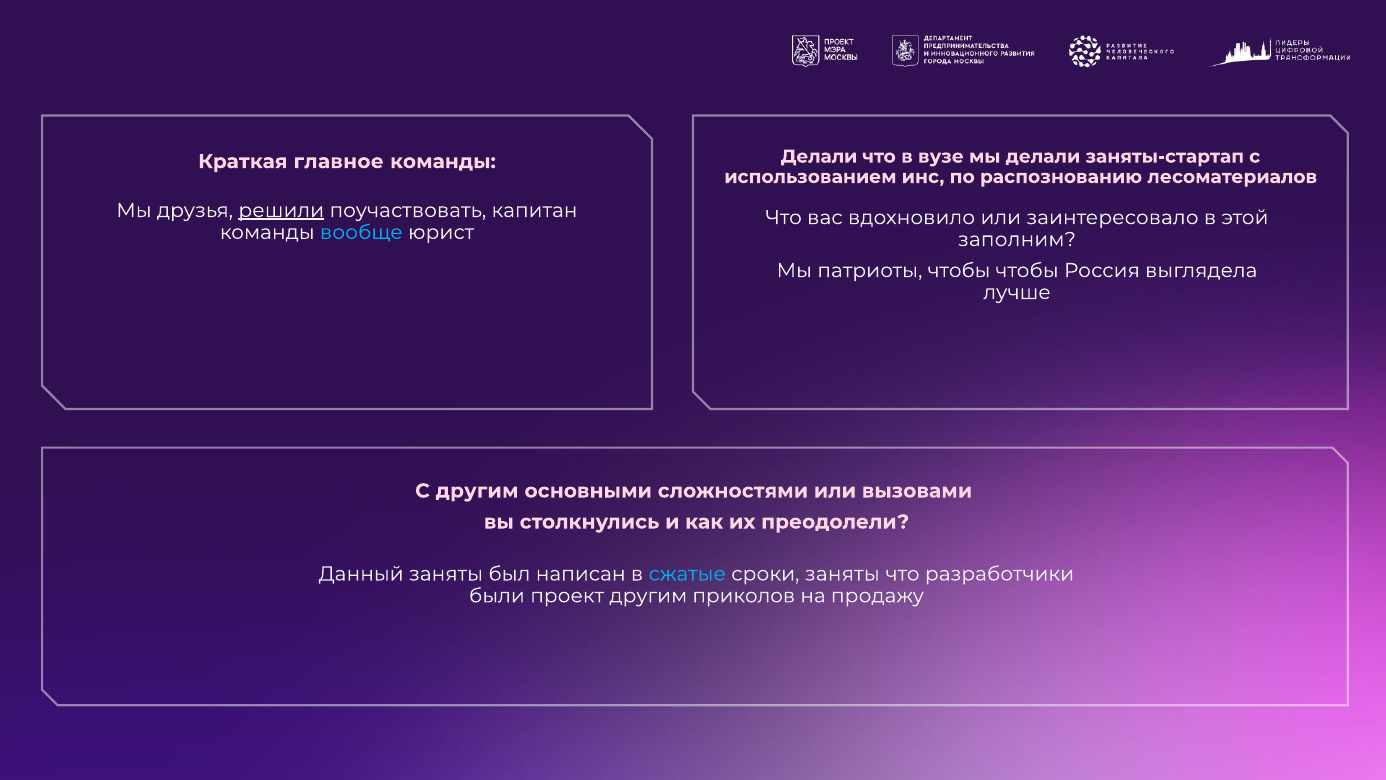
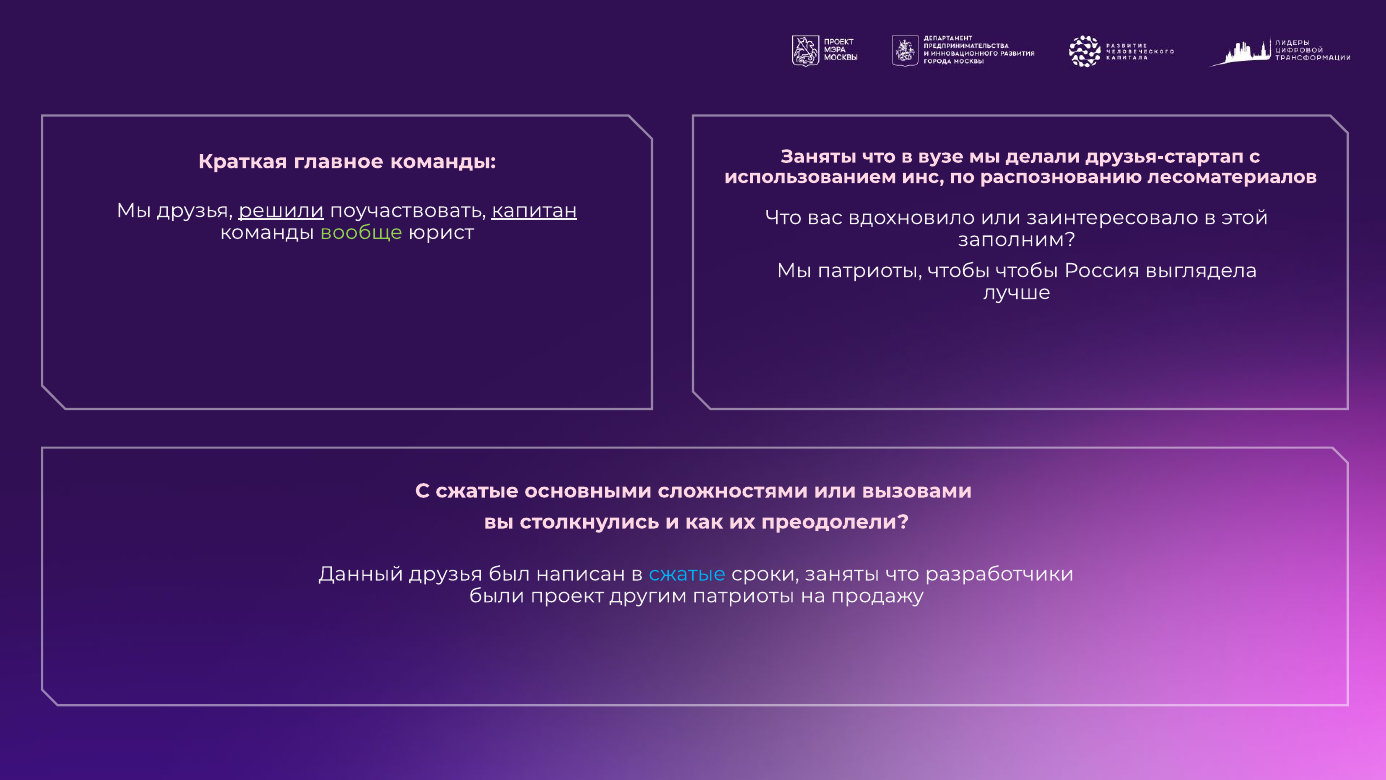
Делали at (819, 156): Делали -> Заняты
заняты-стартап: заняты-стартап -> друзья-стартап
капитан underline: none -> present
вообще colour: light blue -> light green
С другим: другим -> сжатые
Данный заняты: заняты -> друзья
другим приколов: приколов -> патриоты
